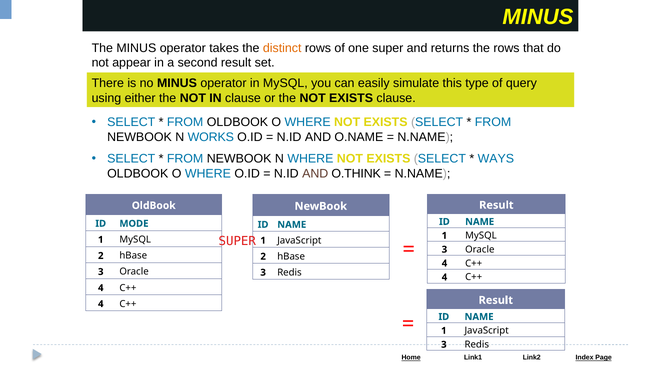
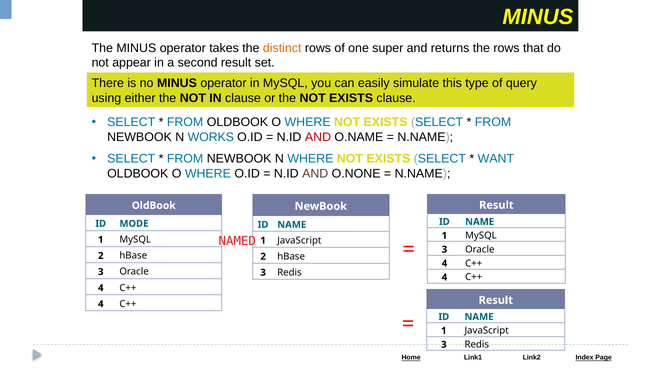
AND at (318, 137) colour: black -> red
WAYS: WAYS -> WANT
O.THINK: O.THINK -> O.NONE
SUPER at (237, 241): SUPER -> NAMED
